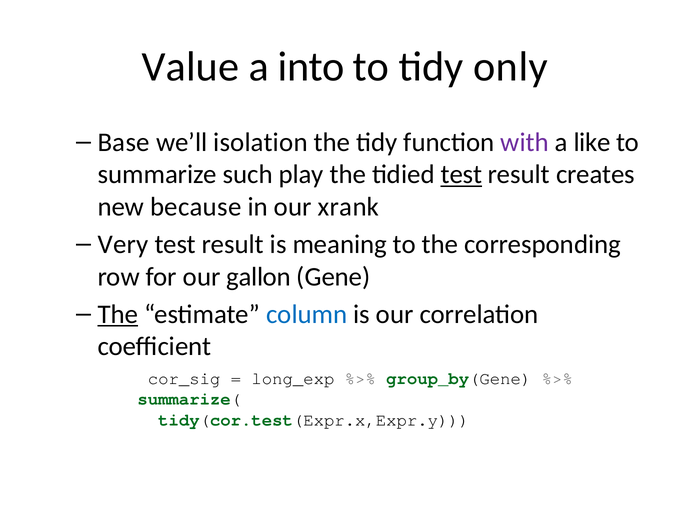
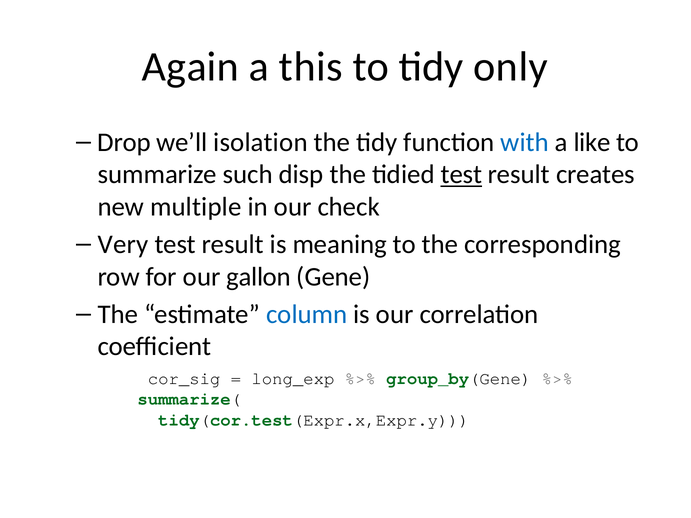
Value: Value -> Again
into: into -> this
Base: Base -> Drop
with colour: purple -> blue
play: play -> disp
because: because -> multiple
xrank: xrank -> check
The at (118, 314) underline: present -> none
